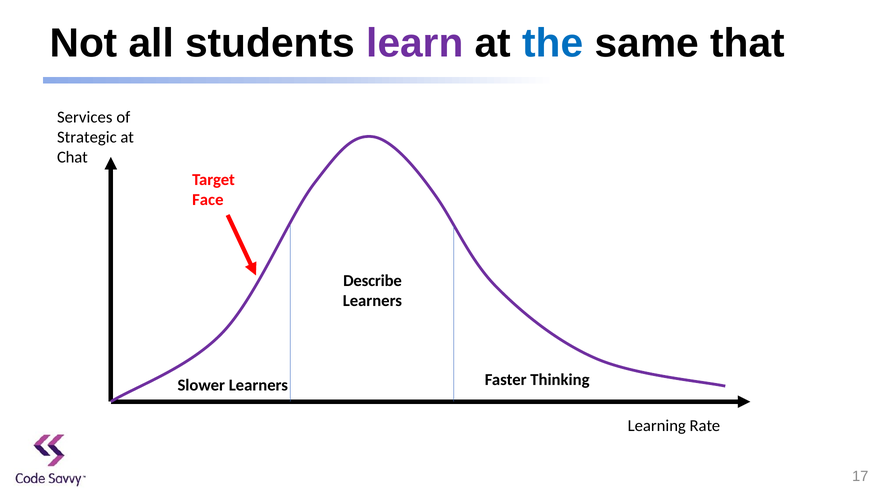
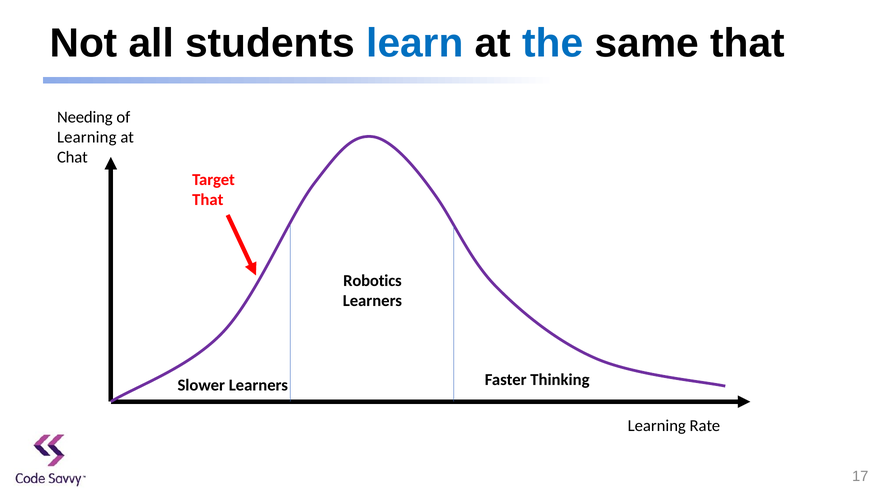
learn colour: purple -> blue
Services: Services -> Needing
Strategic at (87, 138): Strategic -> Learning
Face at (208, 200): Face -> That
Describe: Describe -> Robotics
